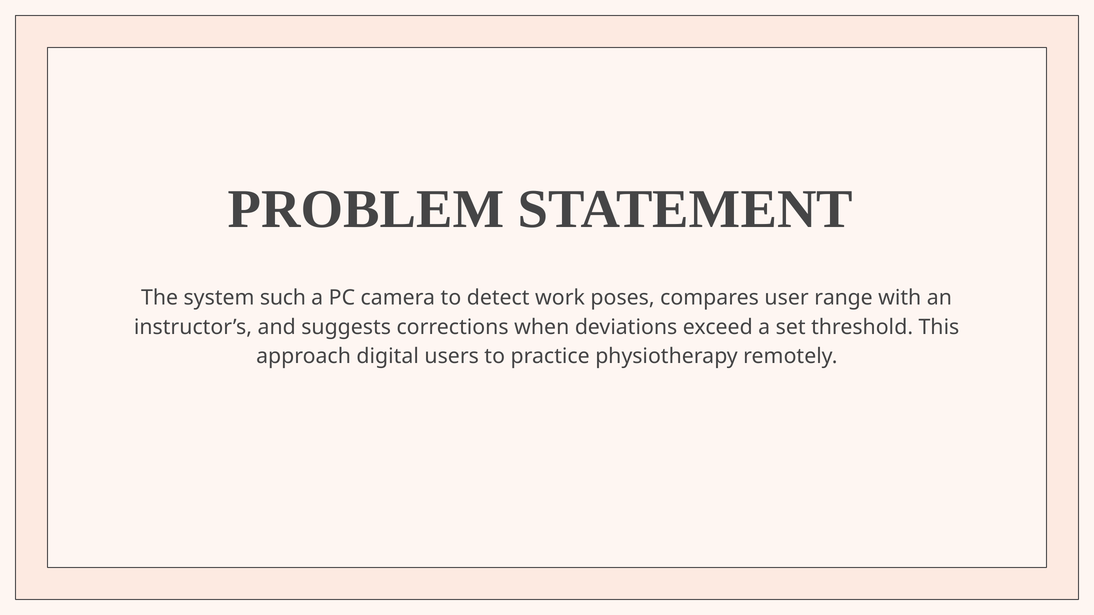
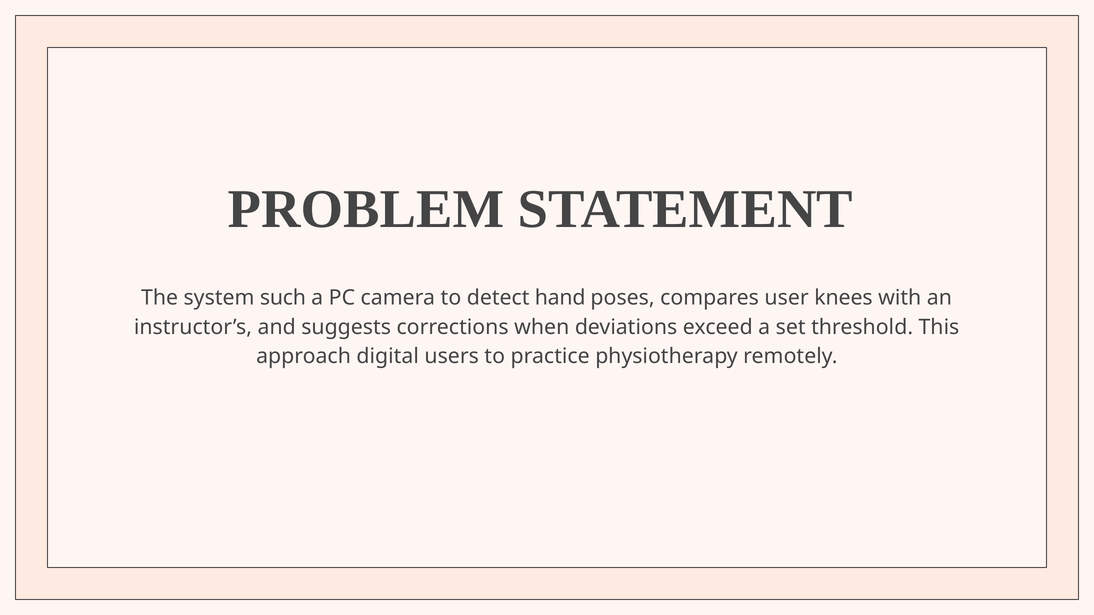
work: work -> hand
range: range -> knees
